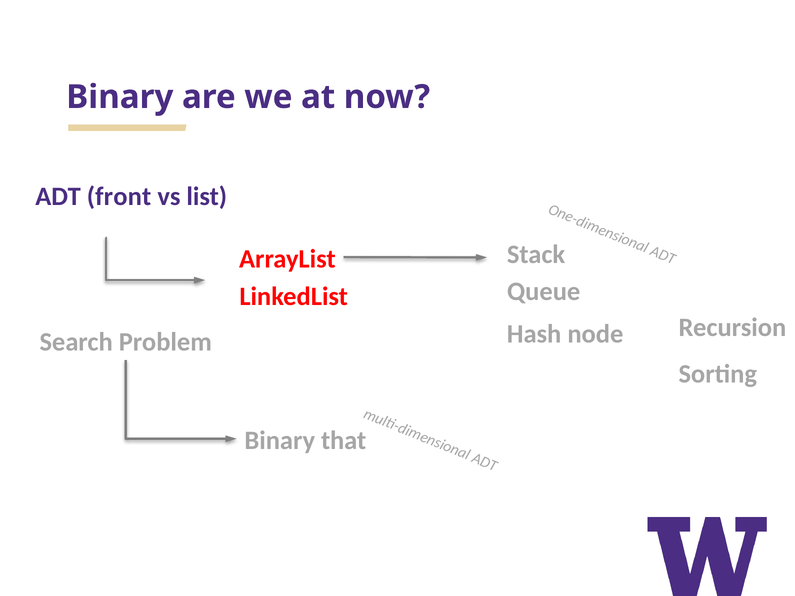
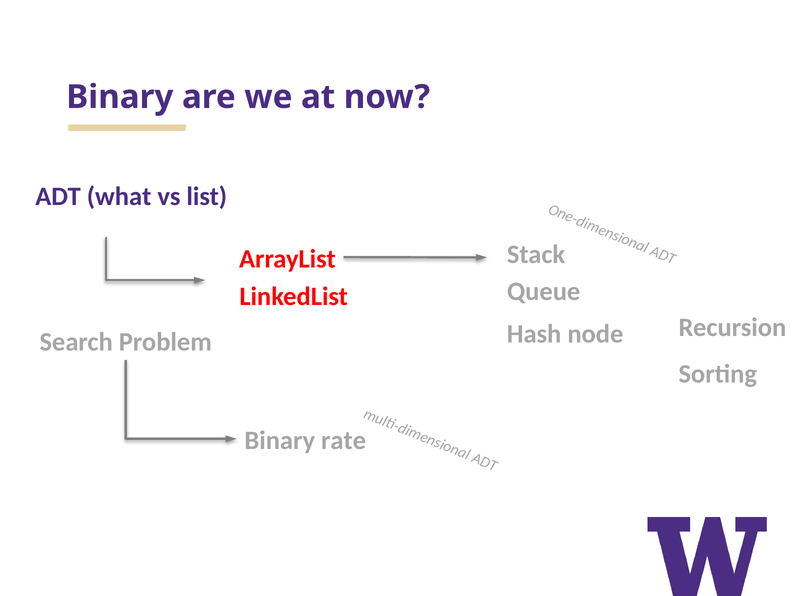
front: front -> what
that: that -> rate
